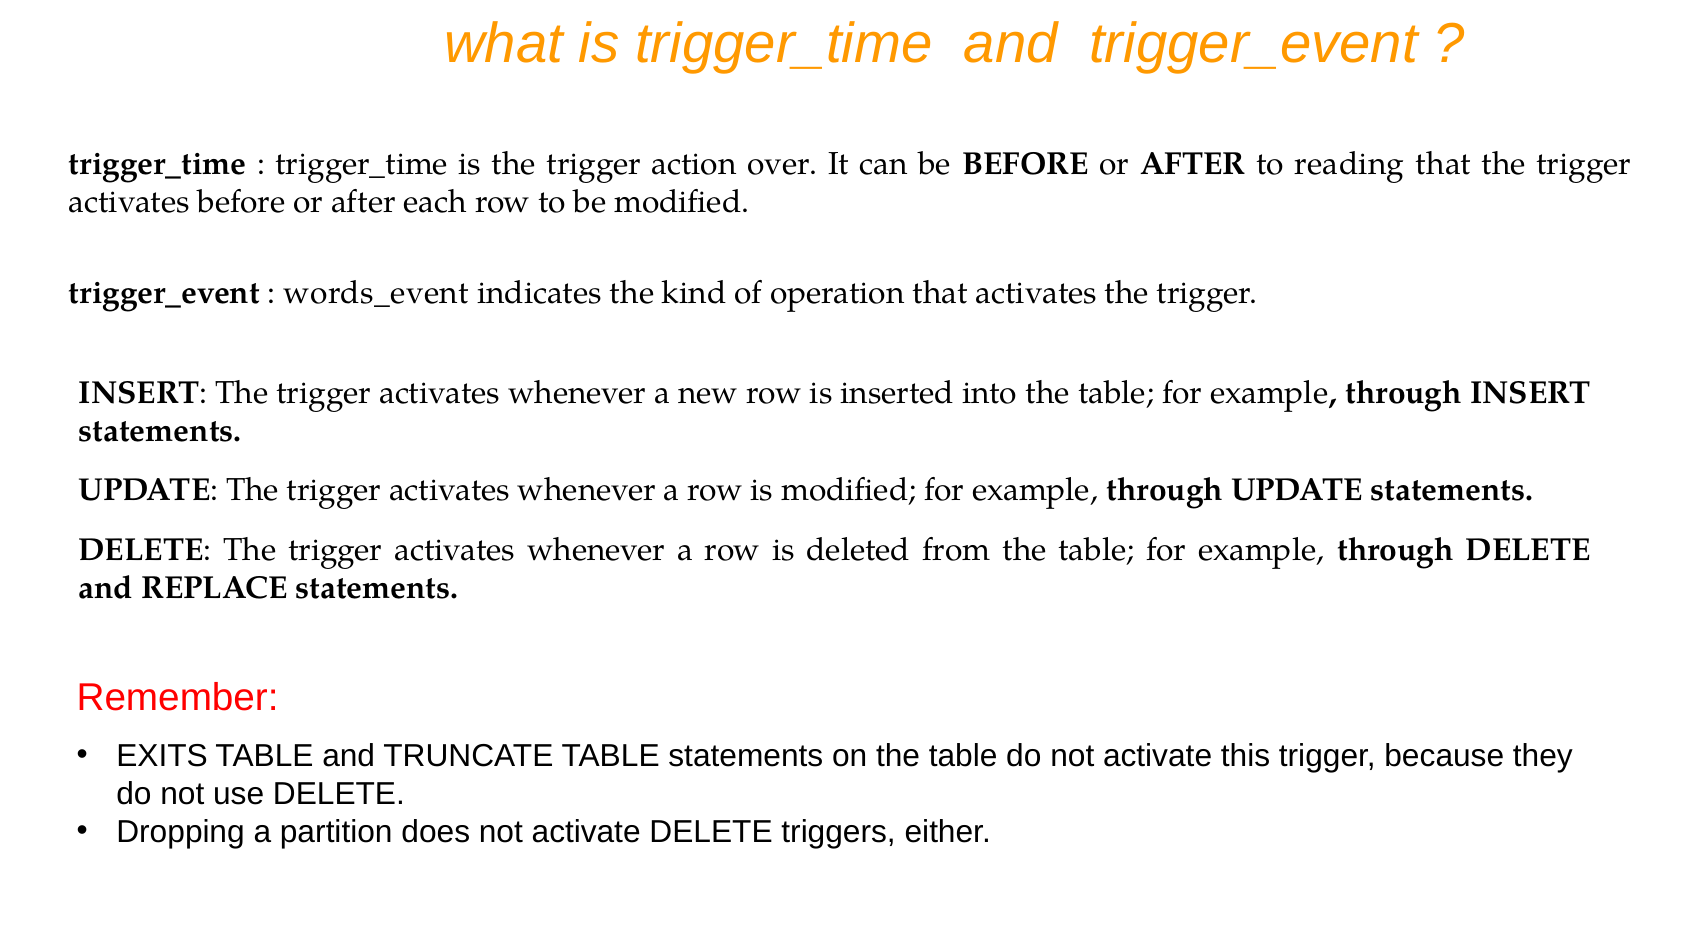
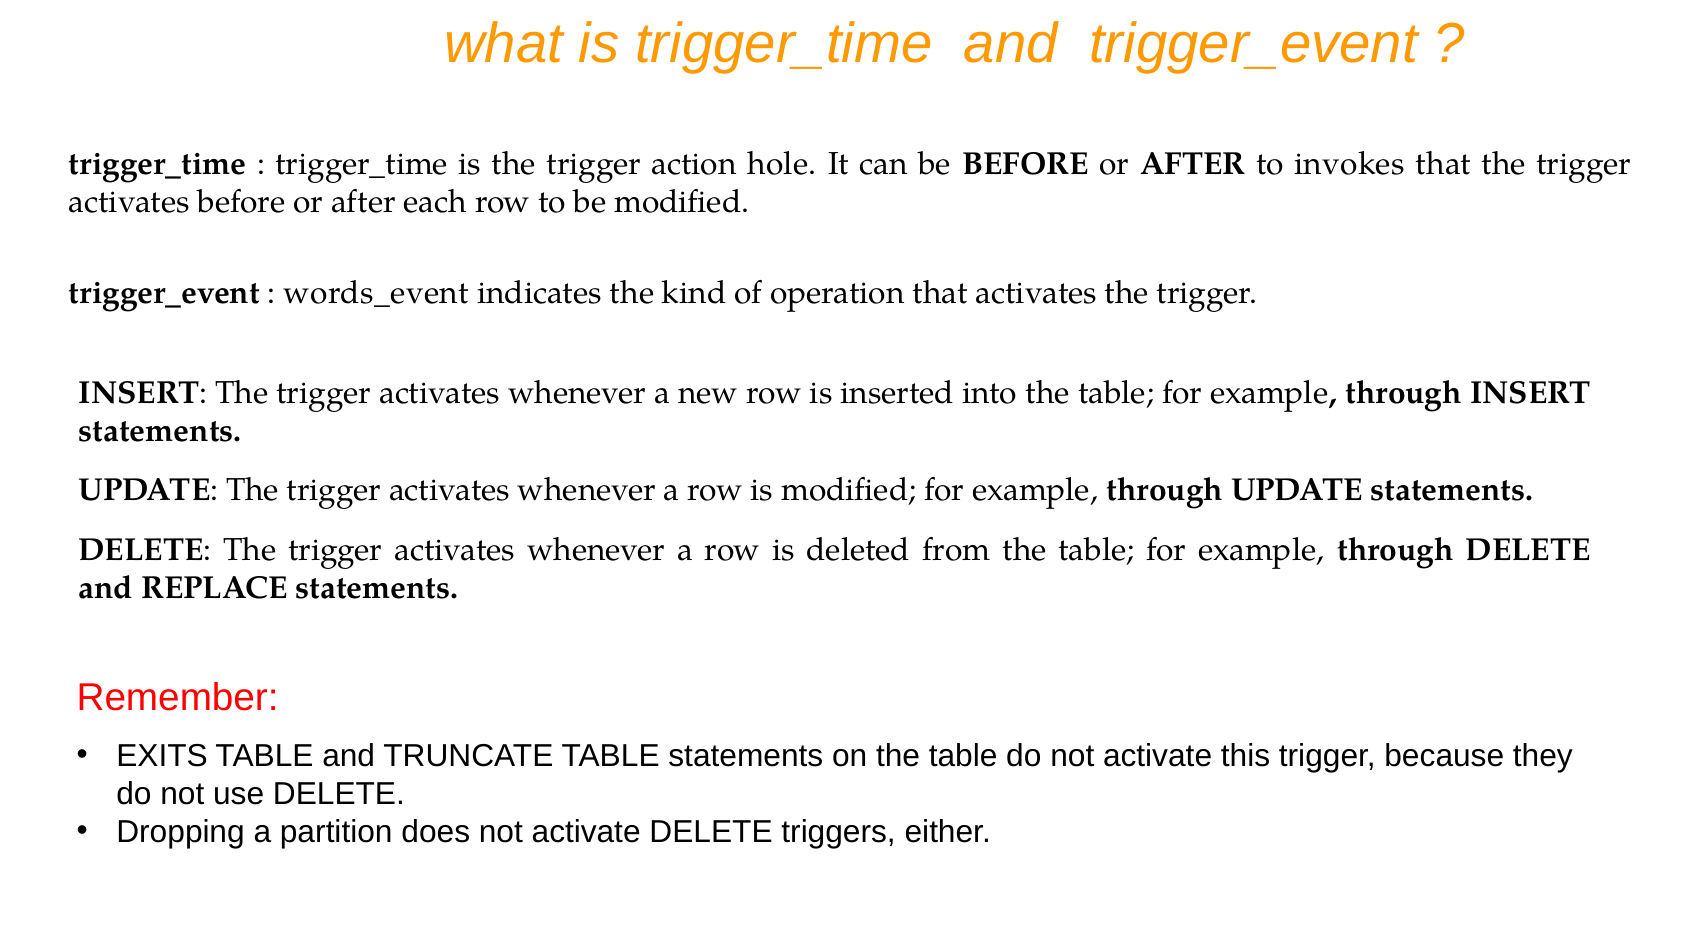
over: over -> hole
reading: reading -> invokes
